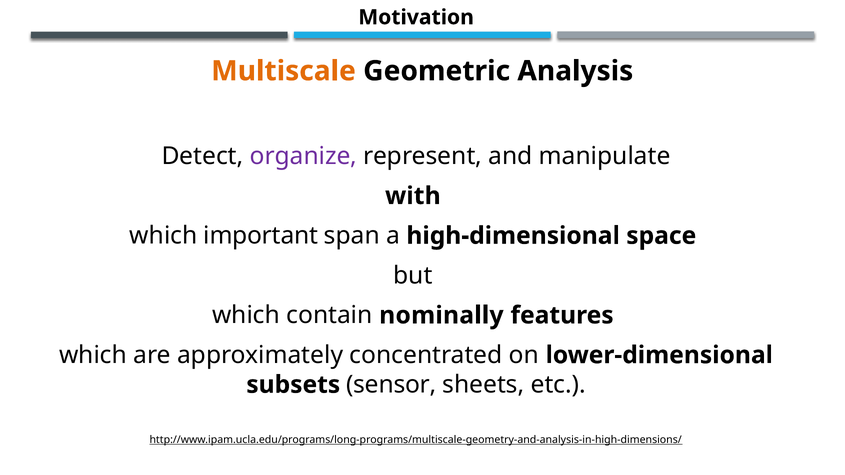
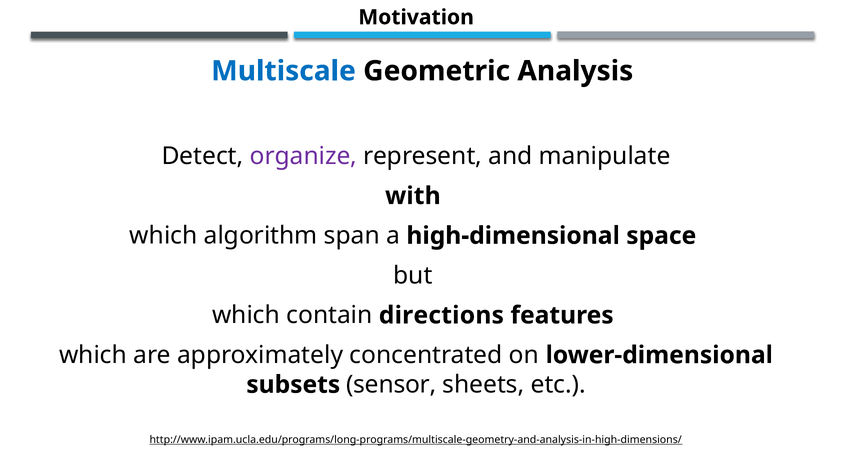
Multiscale colour: orange -> blue
important: important -> algorithm
nominally: nominally -> directions
